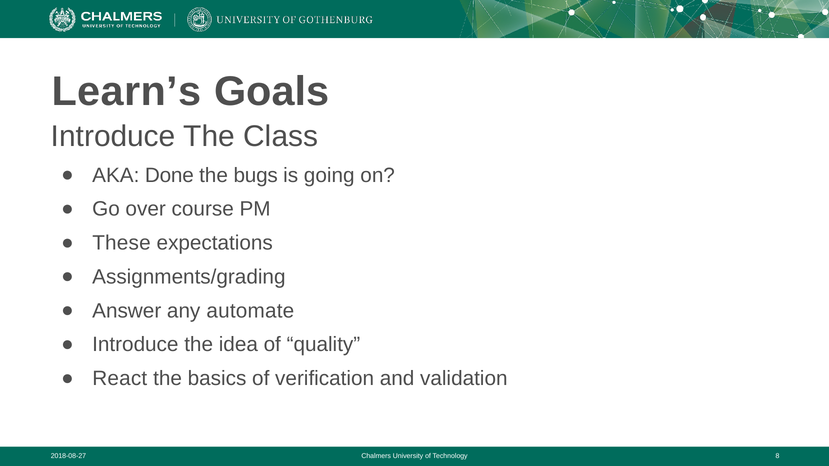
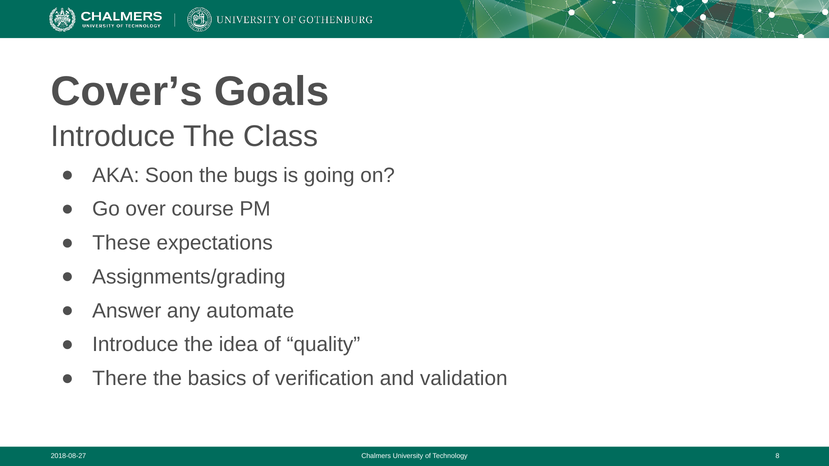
Learn’s: Learn’s -> Cover’s
Done: Done -> Soon
React: React -> There
